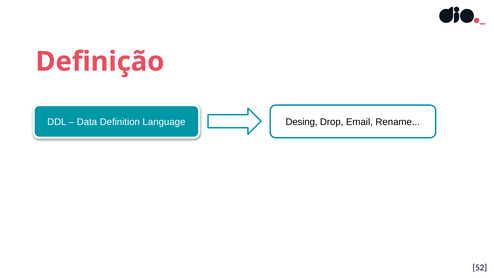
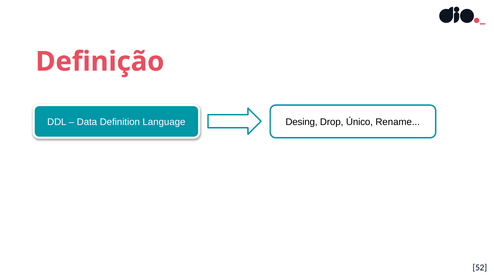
Email: Email -> Único
